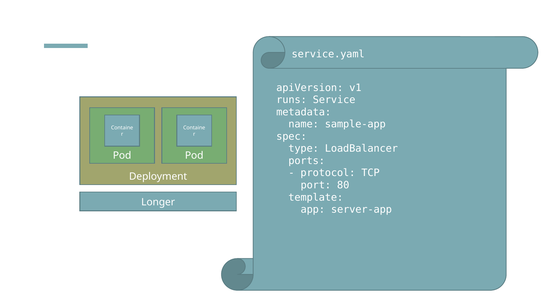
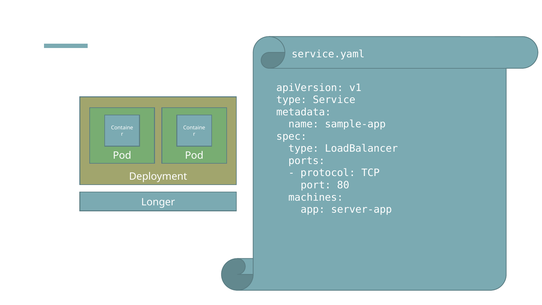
runs at (292, 100): runs -> type
template: template -> machines
